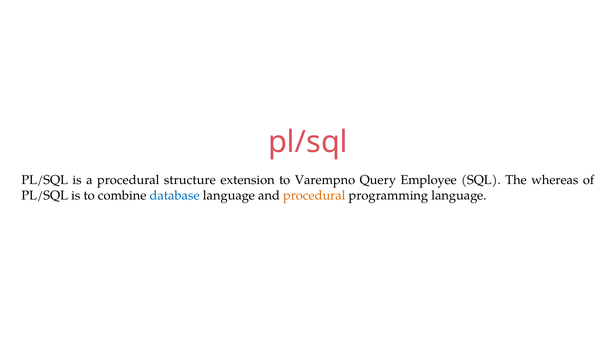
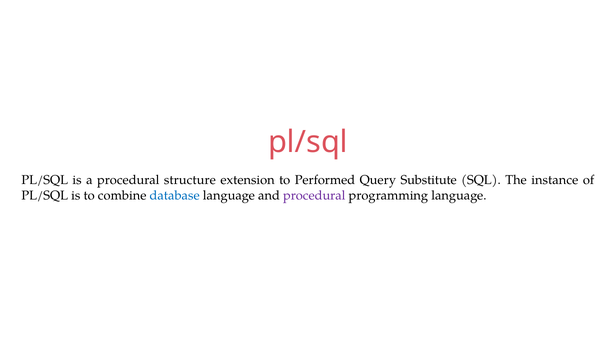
Varempno: Varempno -> Performed
Employee: Employee -> Substitute
whereas: whereas -> instance
procedural at (314, 196) colour: orange -> purple
